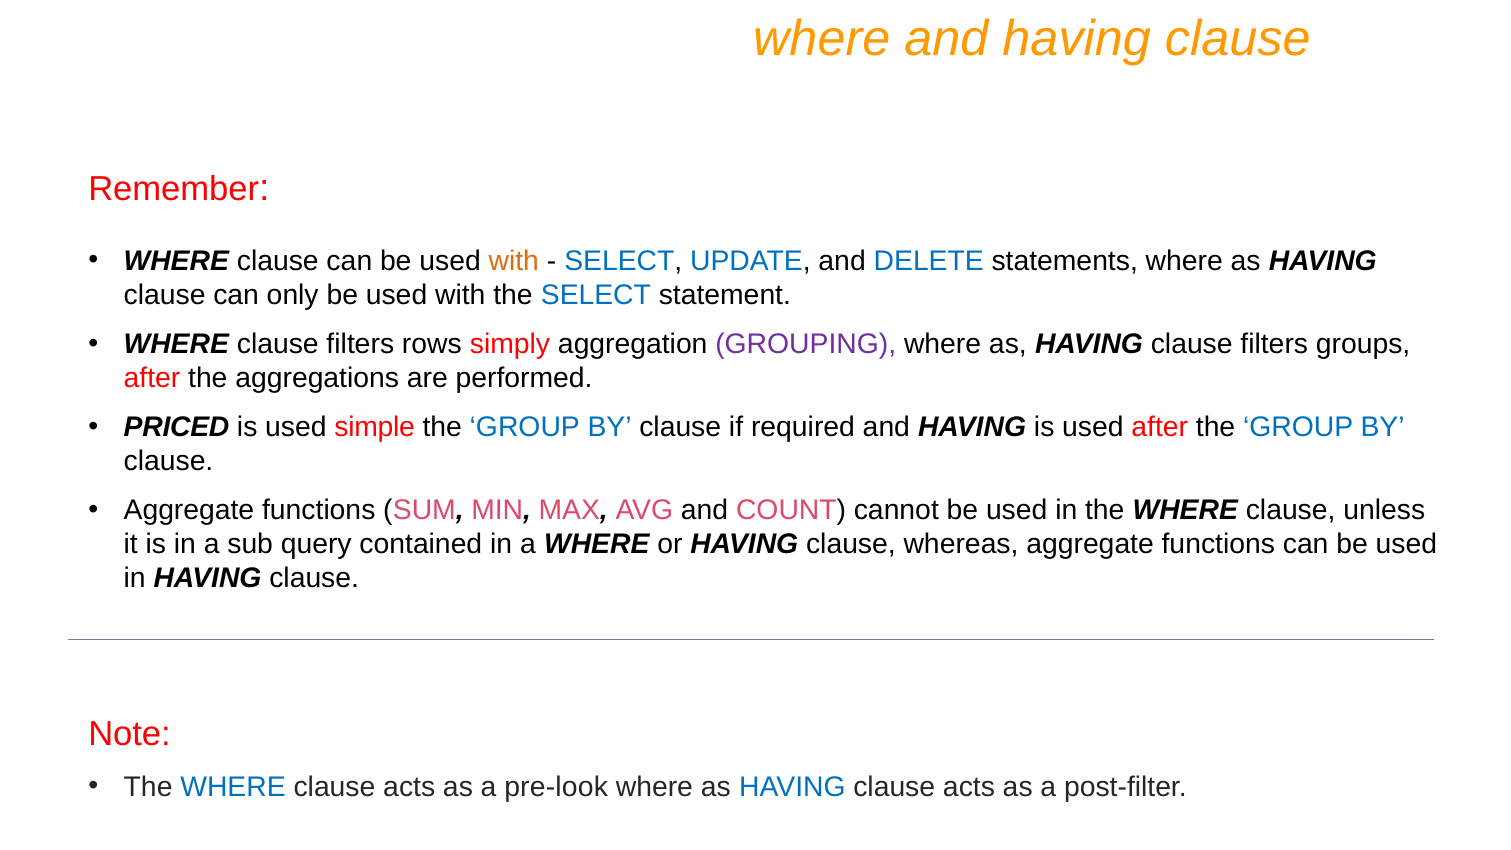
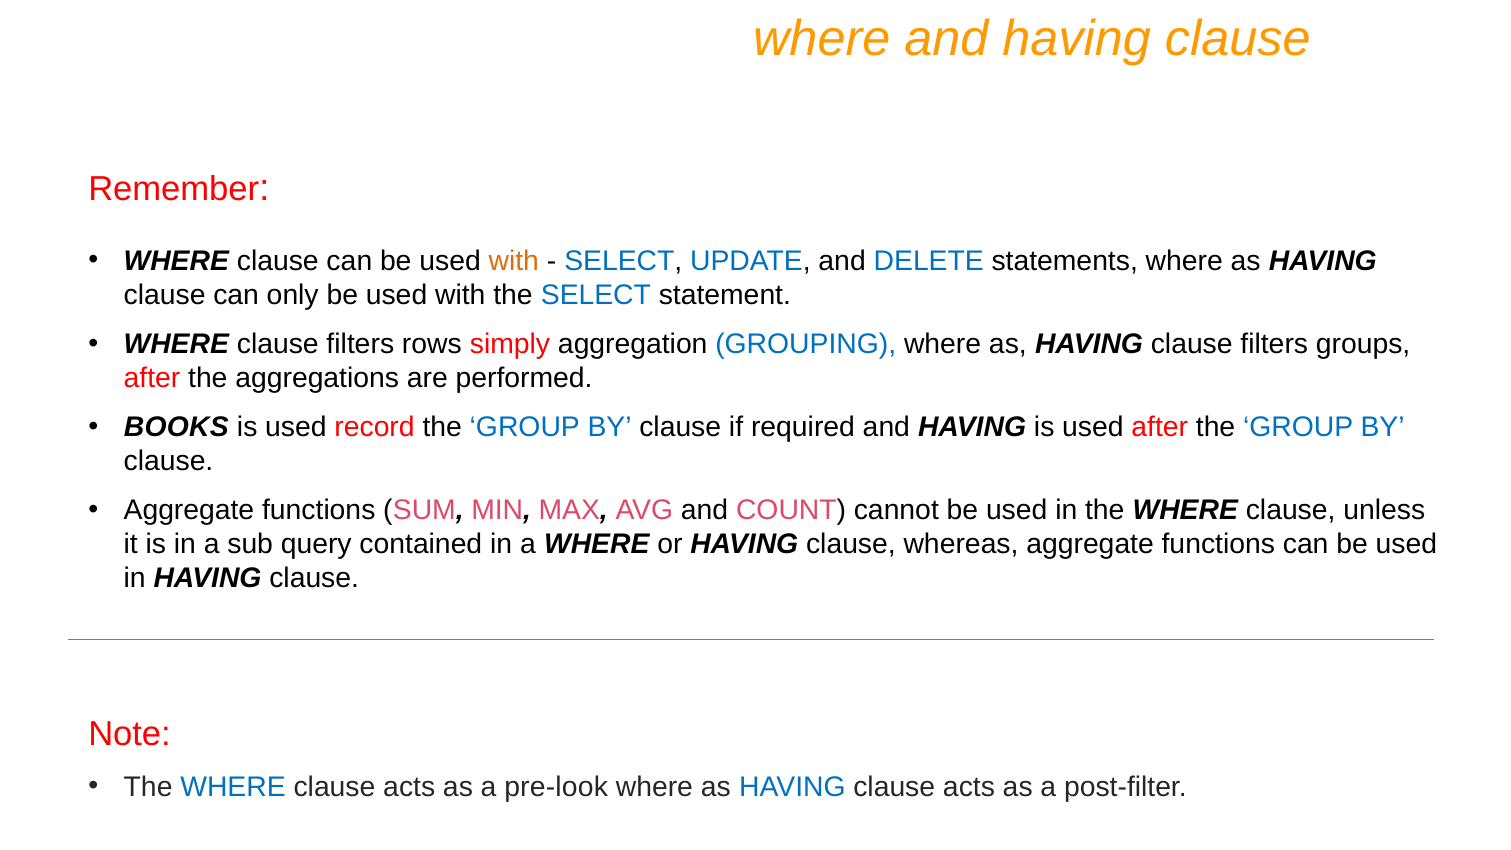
GROUPING colour: purple -> blue
PRICED: PRICED -> BOOKS
simple: simple -> record
